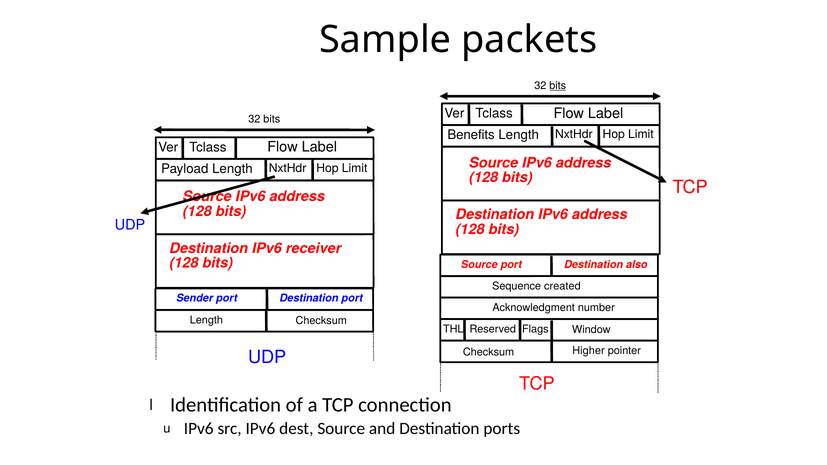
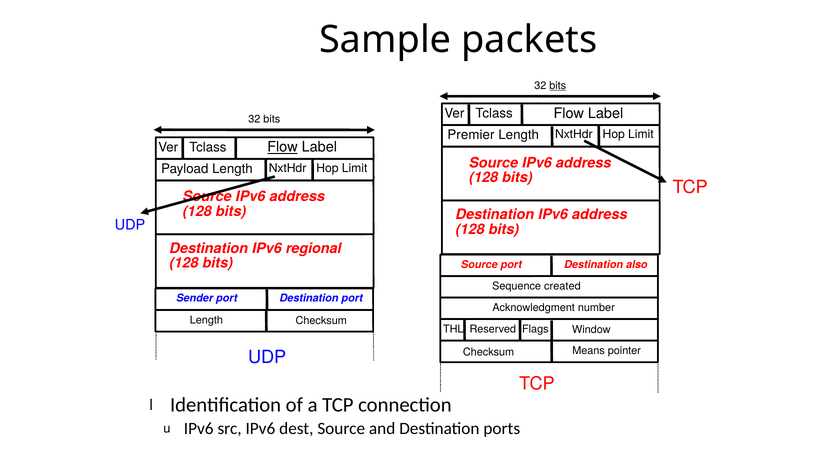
Benefits: Benefits -> Premier
Flow at (282, 147) underline: none -> present
receiver: receiver -> regional
Higher: Higher -> Means
